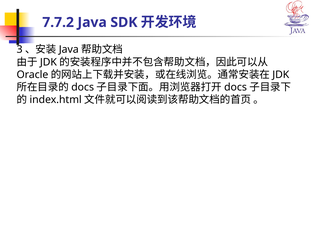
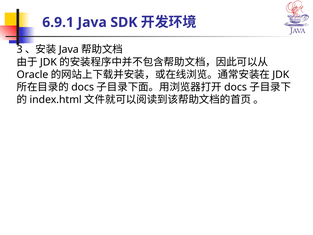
7.7.2: 7.7.2 -> 6.9.1
